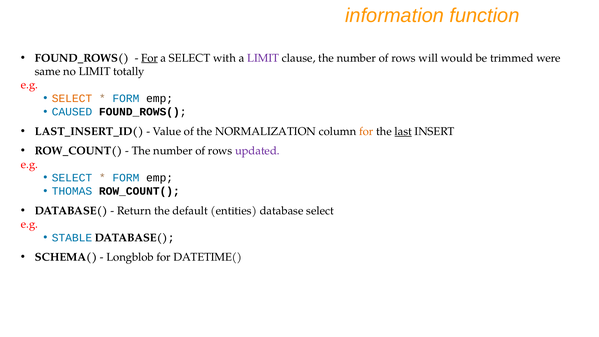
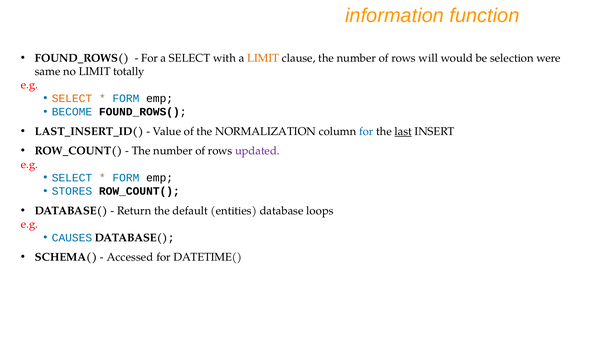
For at (150, 58) underline: present -> none
LIMIT at (263, 58) colour: purple -> orange
trimmed: trimmed -> selection
CAUSED: CAUSED -> BECOME
for at (366, 131) colour: orange -> blue
THOMAS: THOMAS -> STORES
database select: select -> loops
STABLE: STABLE -> CAUSES
Longblob: Longblob -> Accessed
